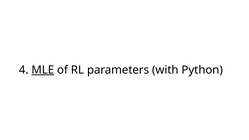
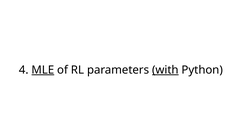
with underline: none -> present
